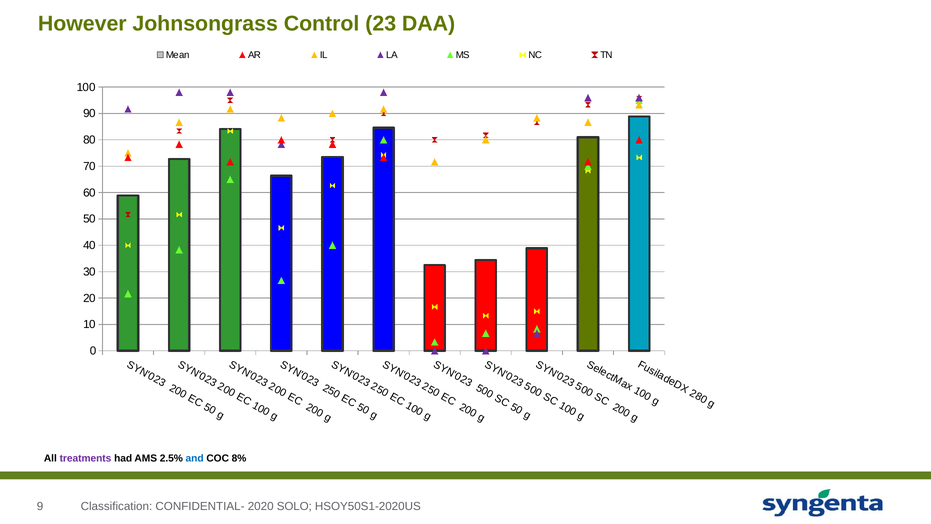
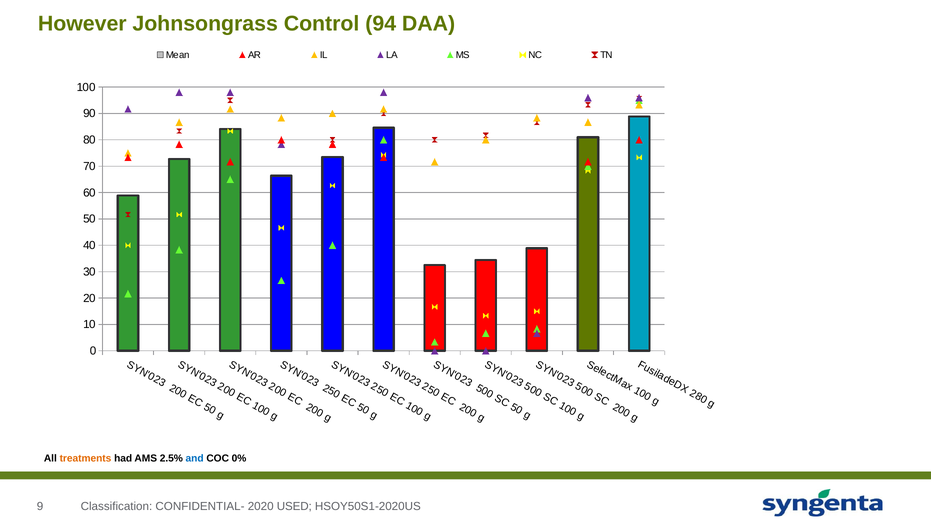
23: 23 -> 94
treatments colour: purple -> orange
8%: 8% -> 0%
SOLO: SOLO -> USED
